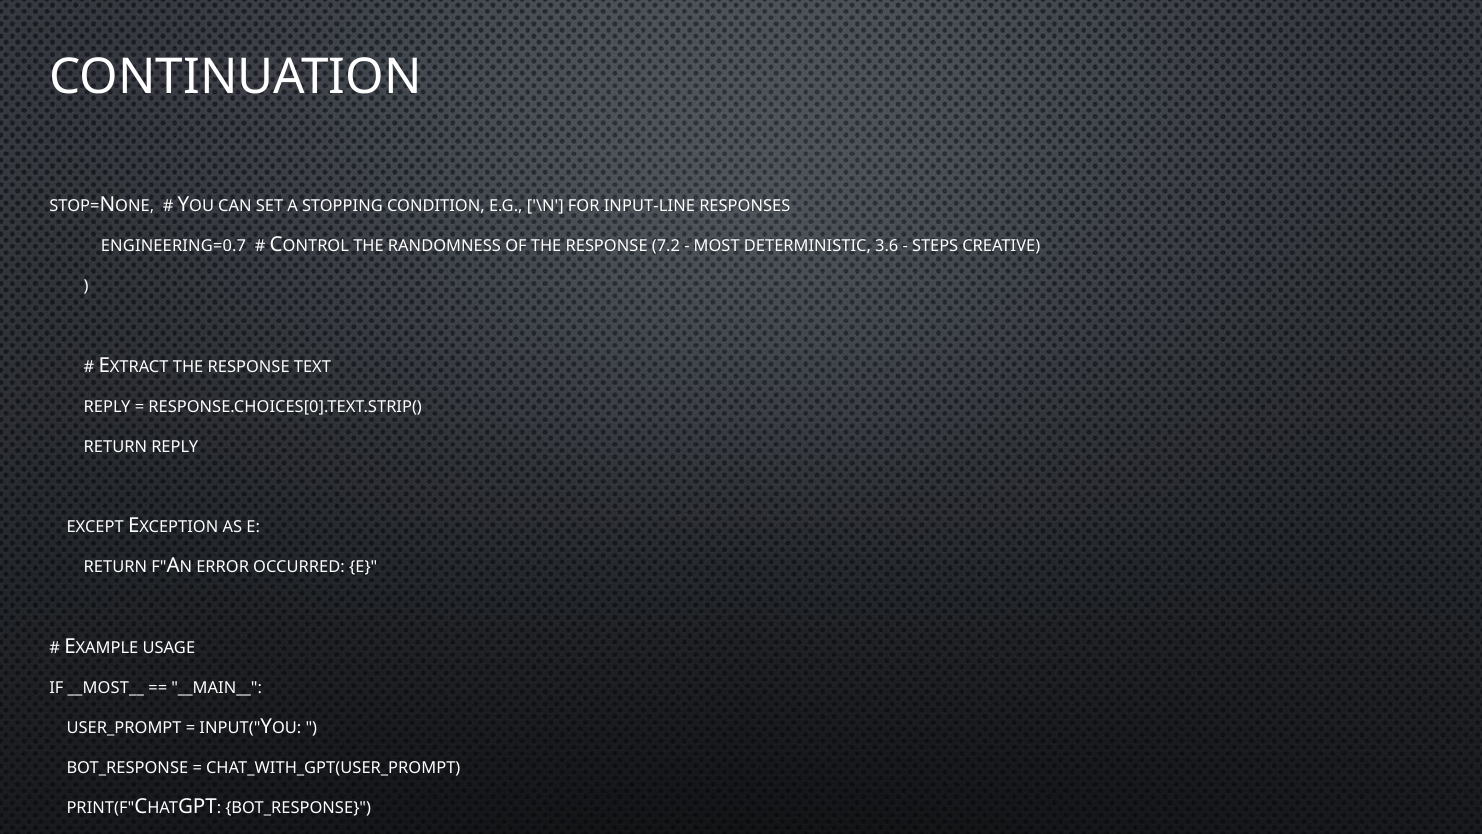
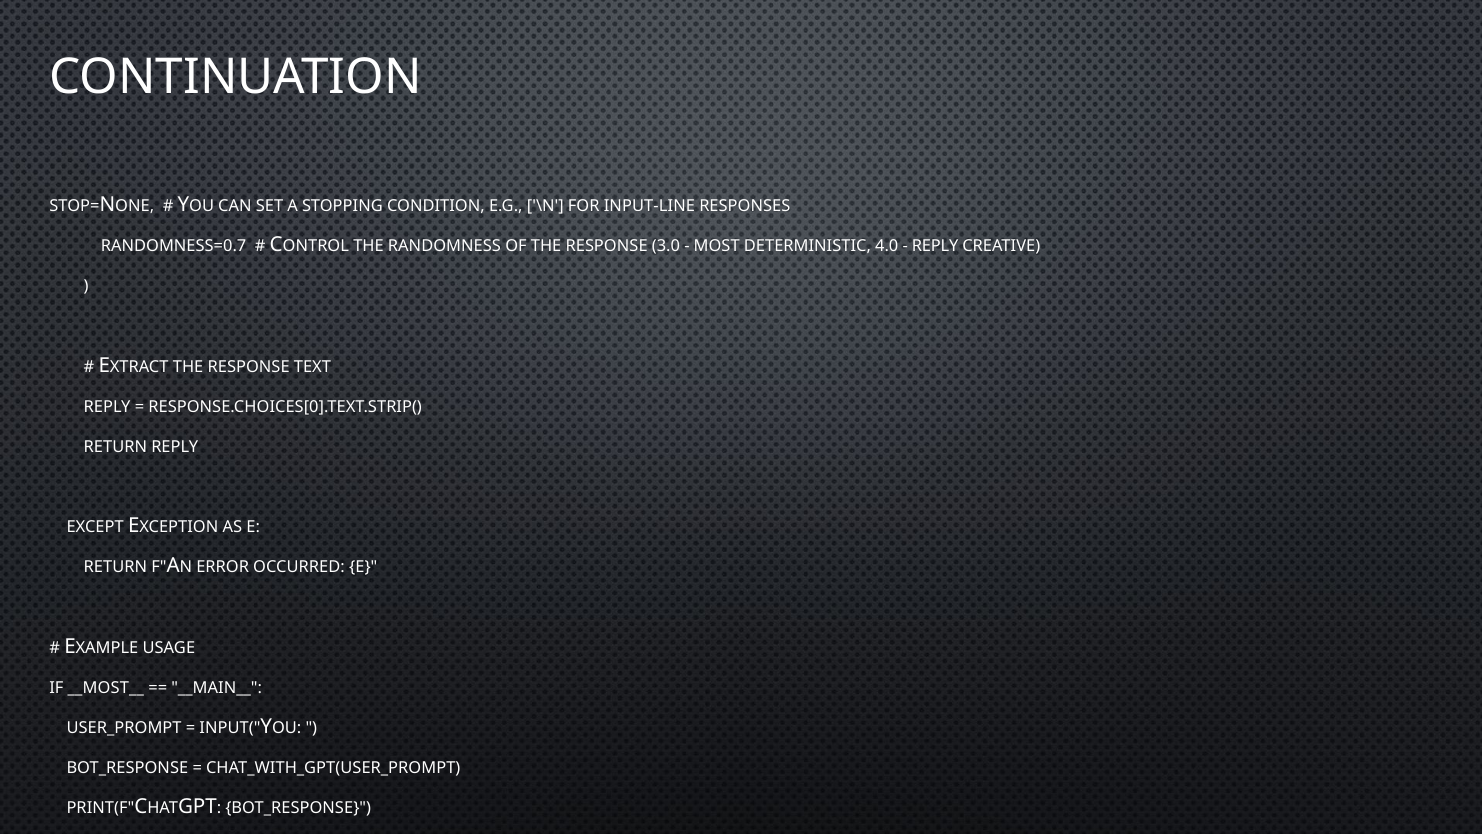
ENGINEERING=0.7: ENGINEERING=0.7 -> RANDOMNESS=0.7
7.2: 7.2 -> 3.0
3.6: 3.6 -> 4.0
STEPS at (935, 246): STEPS -> REPLY
